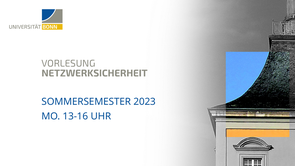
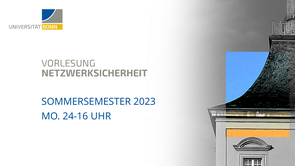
13-16: 13-16 -> 24-16
